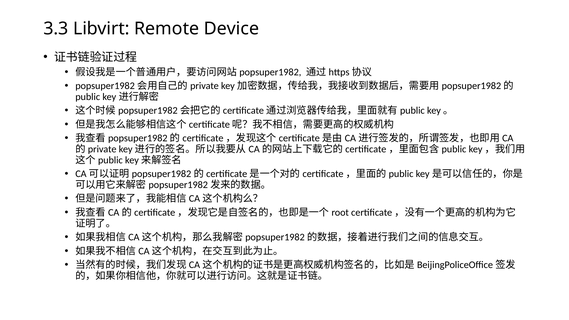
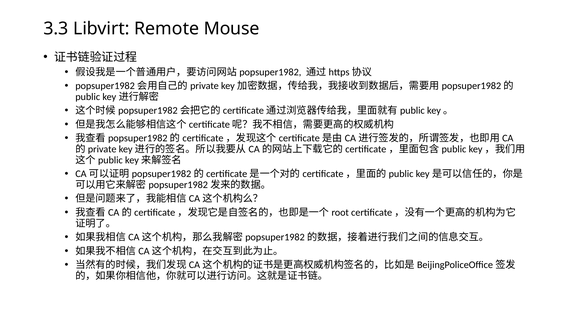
Device: Device -> Mouse
